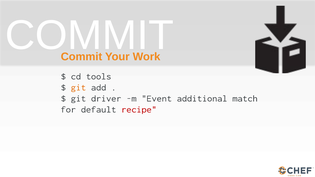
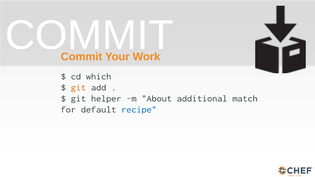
tools: tools -> which
driver: driver -> helper
Event: Event -> About
recipe colour: red -> blue
